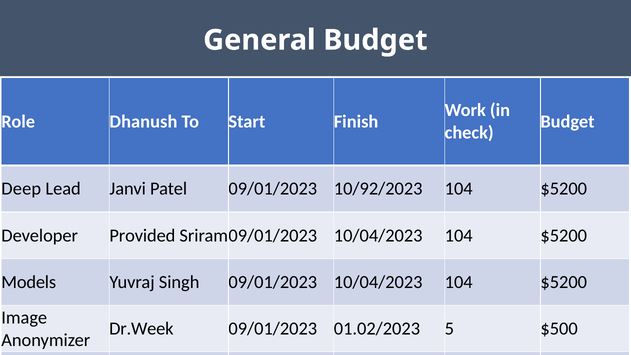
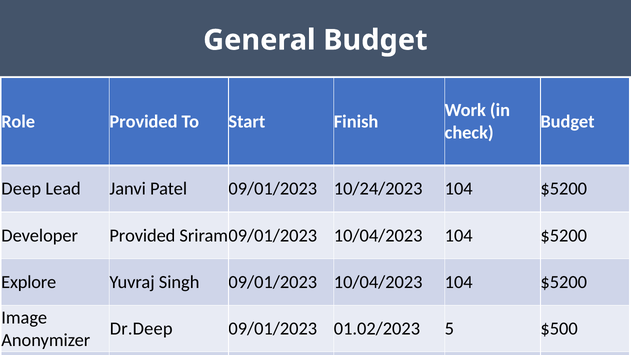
Role Dhanush: Dhanush -> Provided
10/92/2023: 10/92/2023 -> 10/24/2023
Models: Models -> Explore
Dr.Week: Dr.Week -> Dr.Deep
